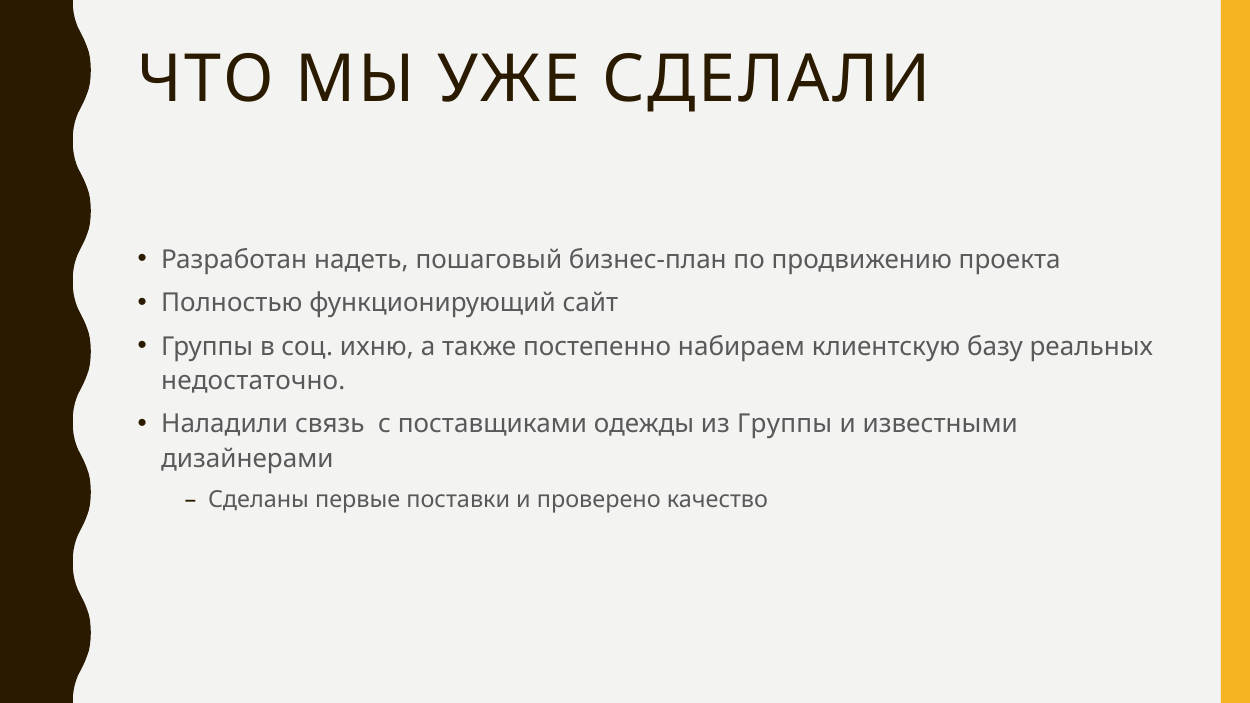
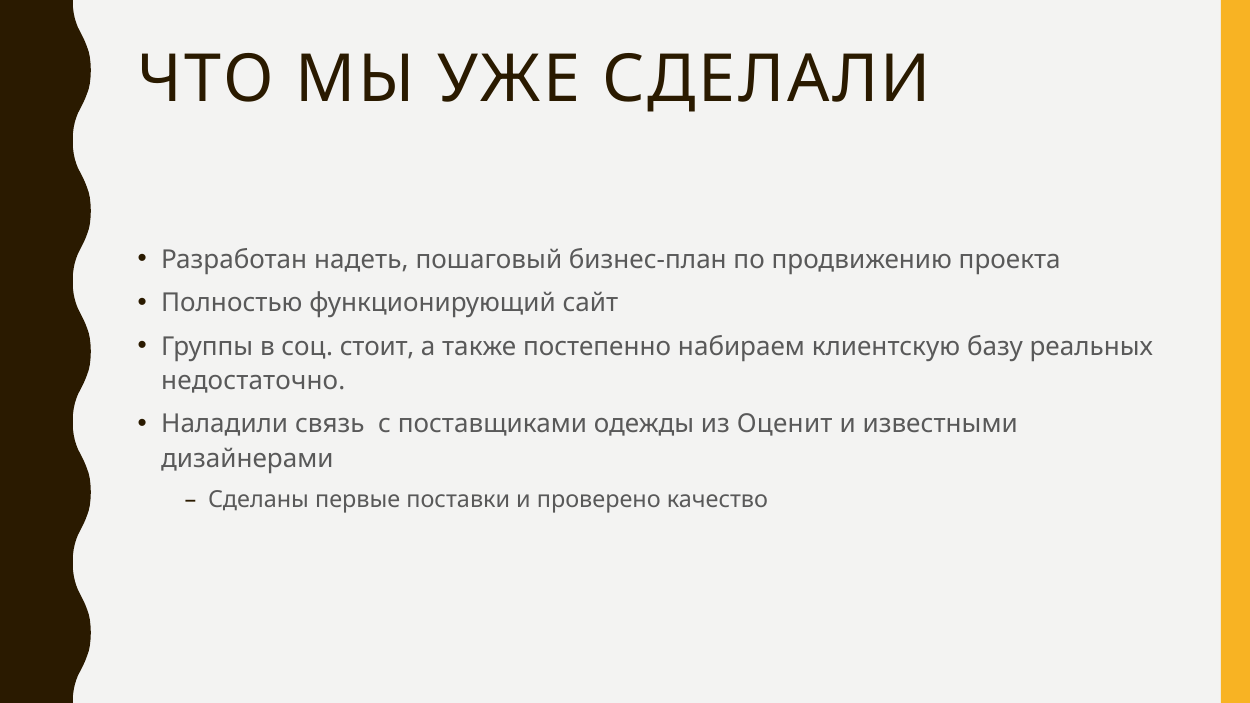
ихню: ихню -> стоит
из Группы: Группы -> Оценит
